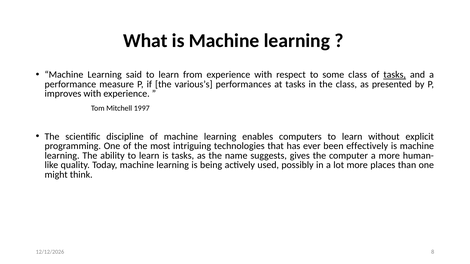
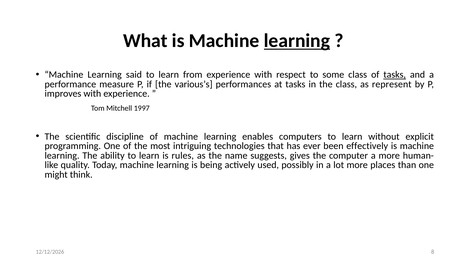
learning at (297, 41) underline: none -> present
presented: presented -> represent
is tasks: tasks -> rules
